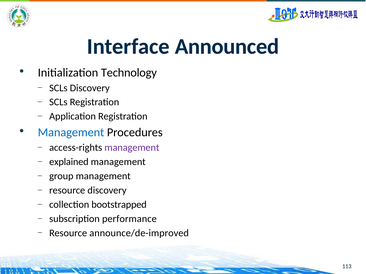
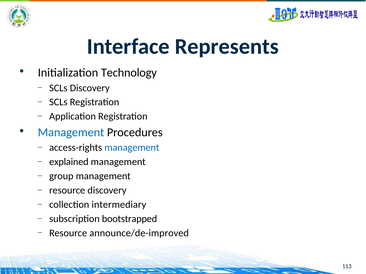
Announced: Announced -> Represents
management at (132, 148) colour: purple -> blue
bootstrapped: bootstrapped -> intermediary
performance: performance -> bootstrapped
